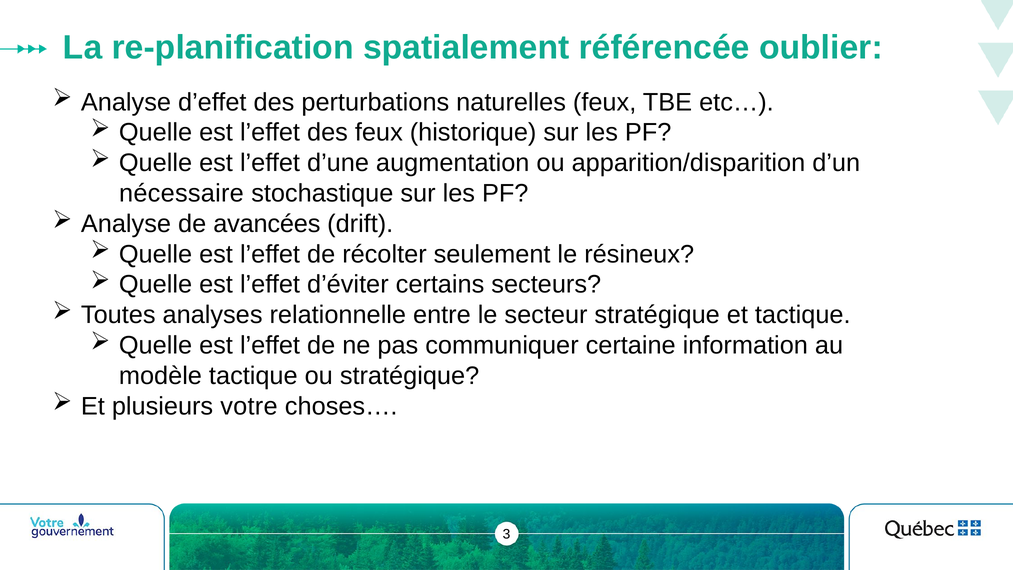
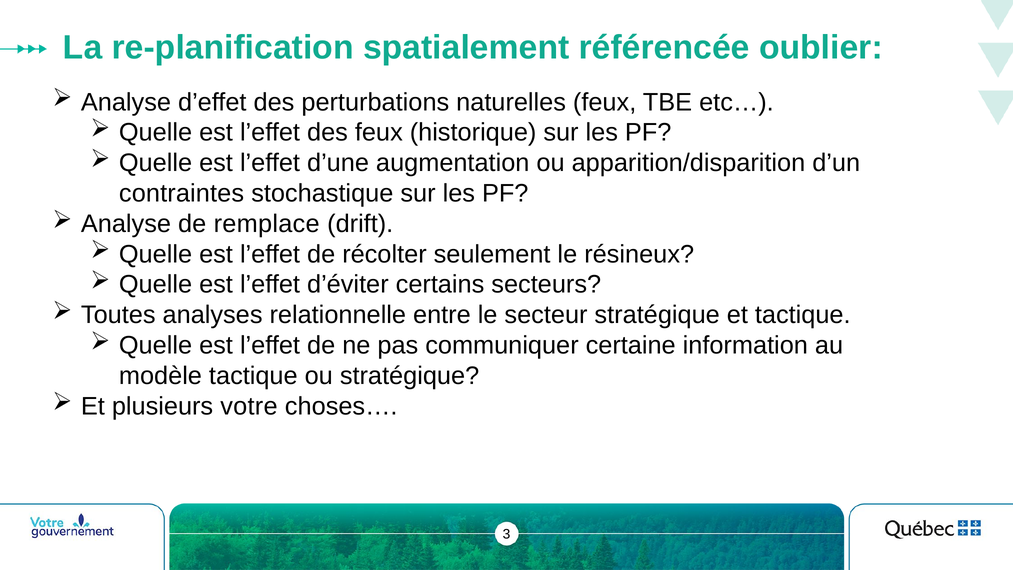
nécessaire: nécessaire -> contraintes
avancées: avancées -> remplace
